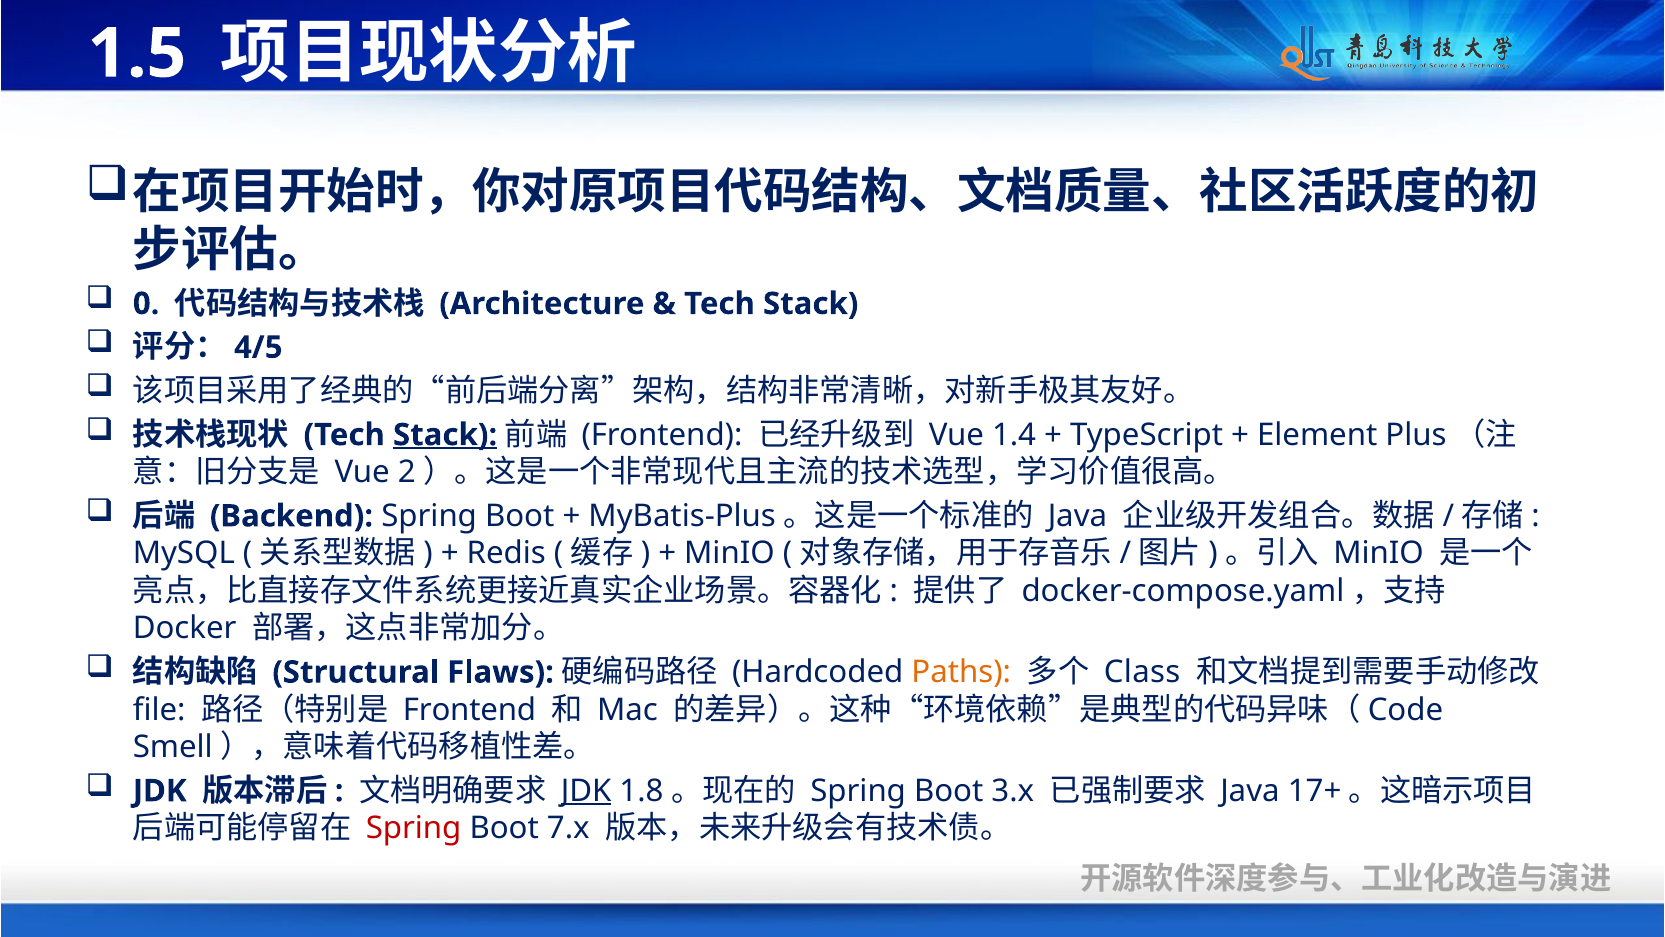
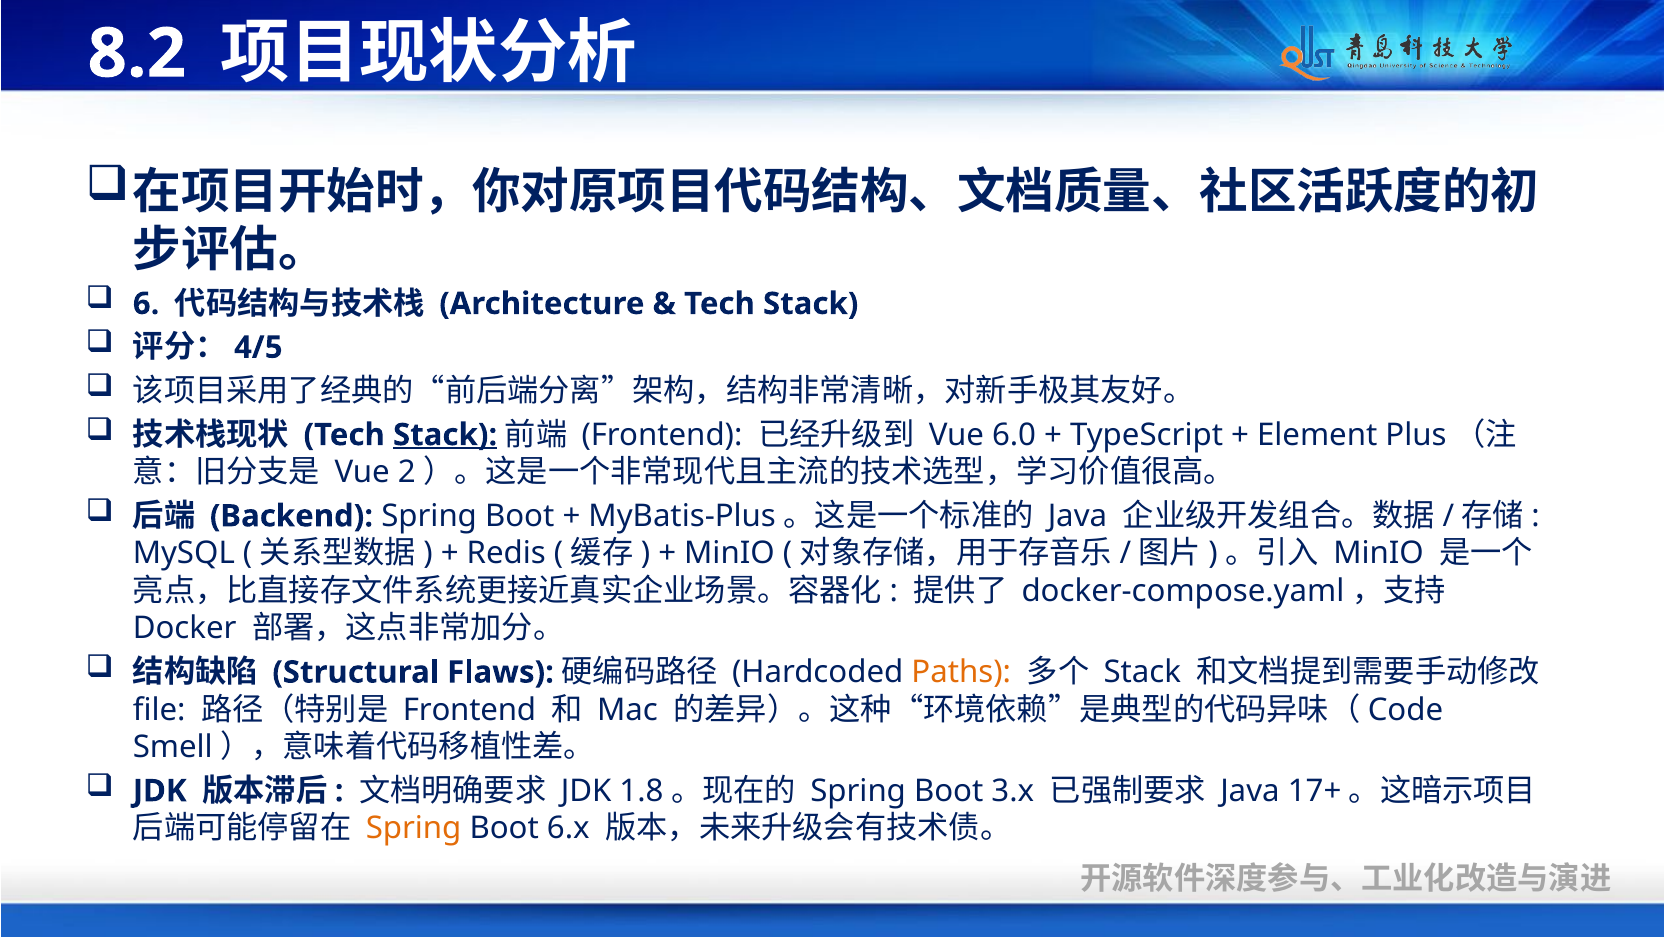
1.5: 1.5 -> 8.2
0: 0 -> 6
1.4: 1.4 -> 6.0
Class at (1142, 672): Class -> Stack
JDK at (586, 791) underline: present -> none
Spring at (414, 828) colour: red -> orange
7.x: 7.x -> 6.x
